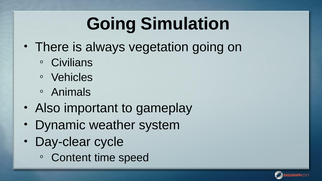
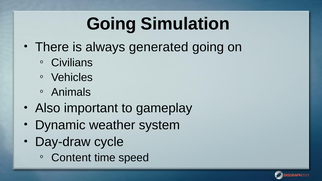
vegetation: vegetation -> generated
Day-clear: Day-clear -> Day-draw
